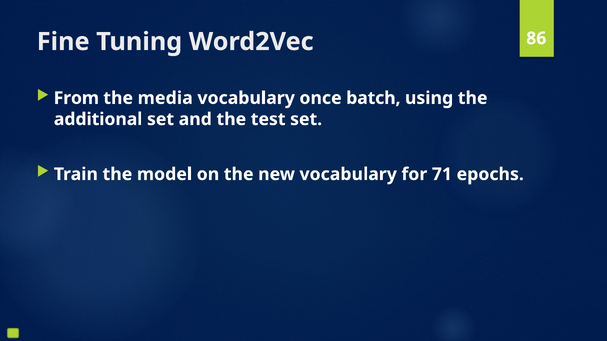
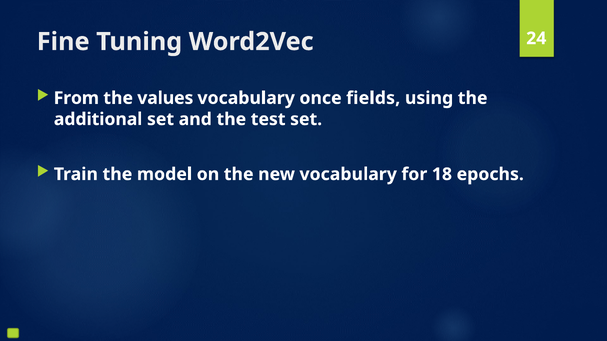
86: 86 -> 24
media: media -> values
batch: batch -> fields
71: 71 -> 18
